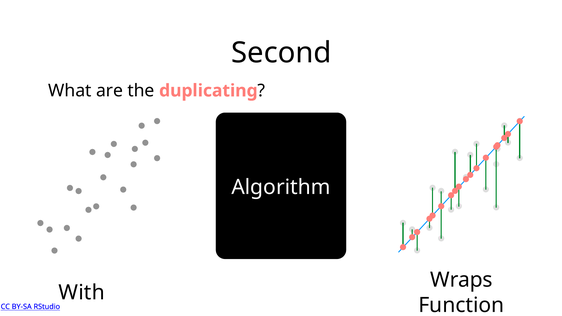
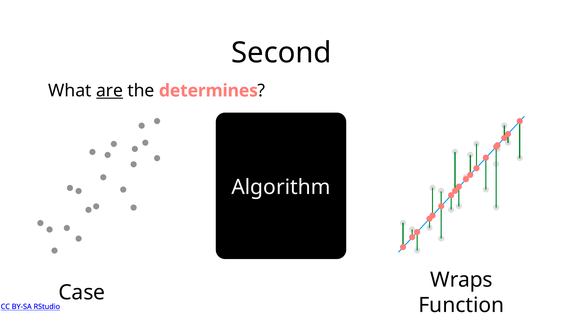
are underline: none -> present
duplicating: duplicating -> determines
With: With -> Case
